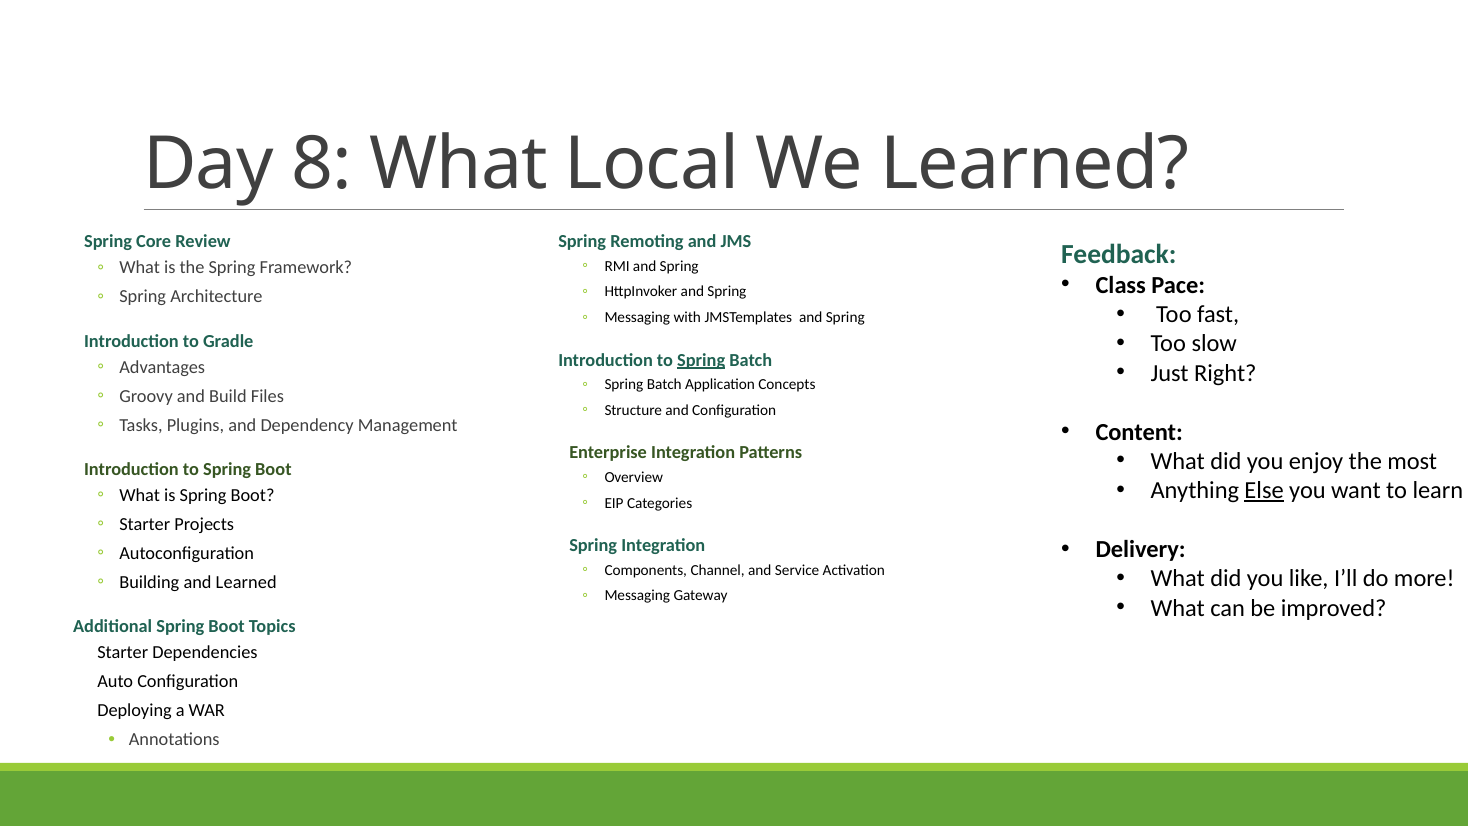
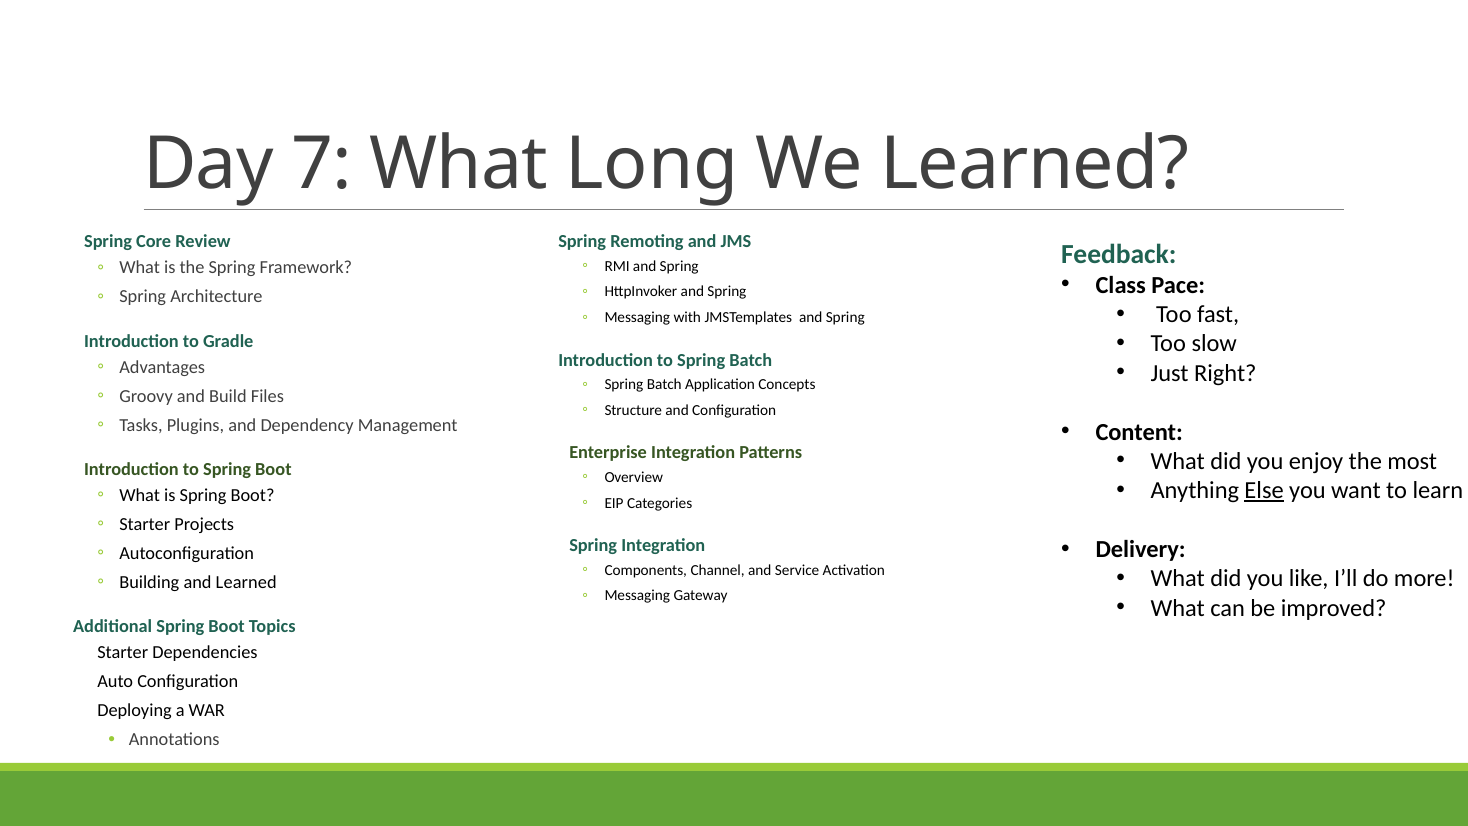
8: 8 -> 7
Local: Local -> Long
Spring at (701, 360) underline: present -> none
